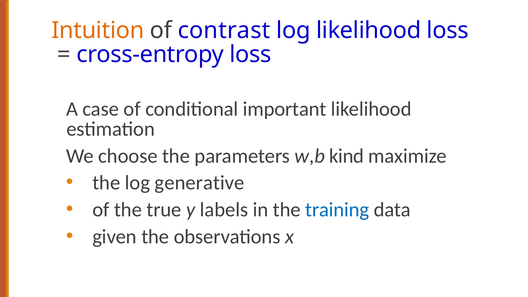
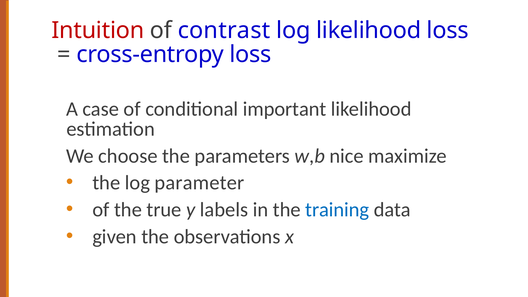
Intuition colour: orange -> red
kind: kind -> nice
generative: generative -> parameter
